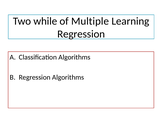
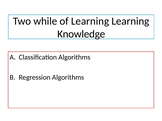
of Multiple: Multiple -> Learning
Regression at (81, 34): Regression -> Knowledge
